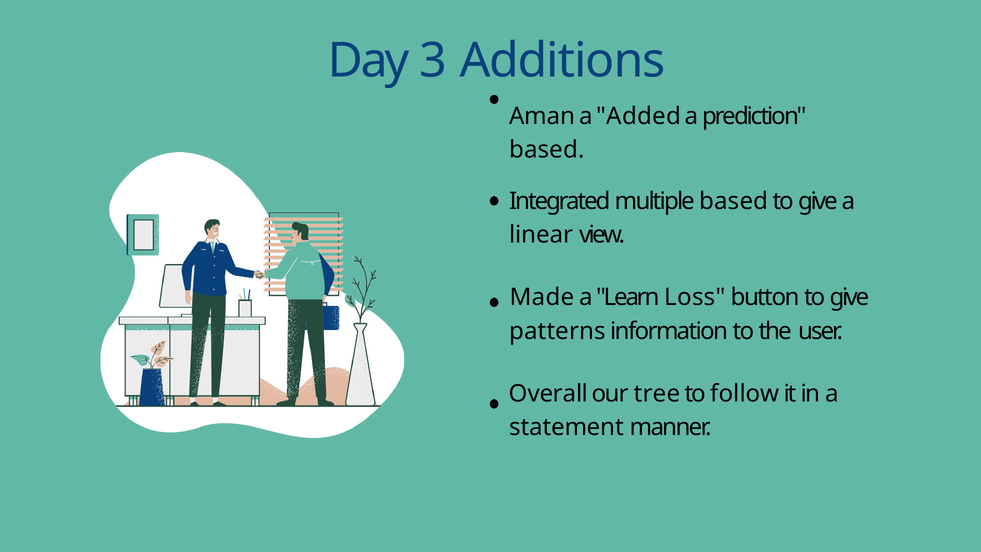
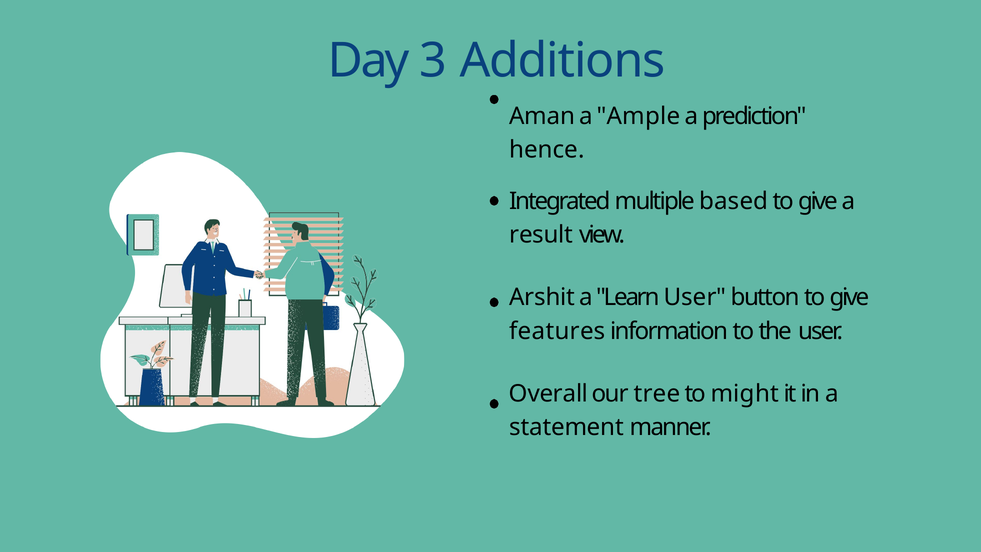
Added: Added -> Ample
based at (547, 150): based -> hence
linear: linear -> result
Made: Made -> Arshit
Learn Loss: Loss -> User
patterns: patterns -> features
follow: follow -> might
